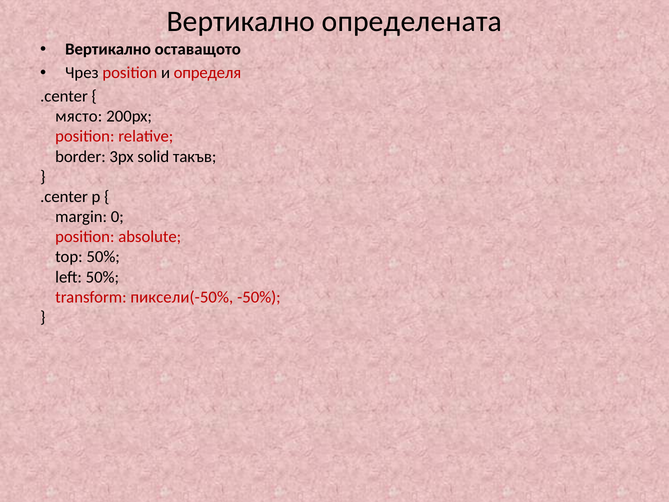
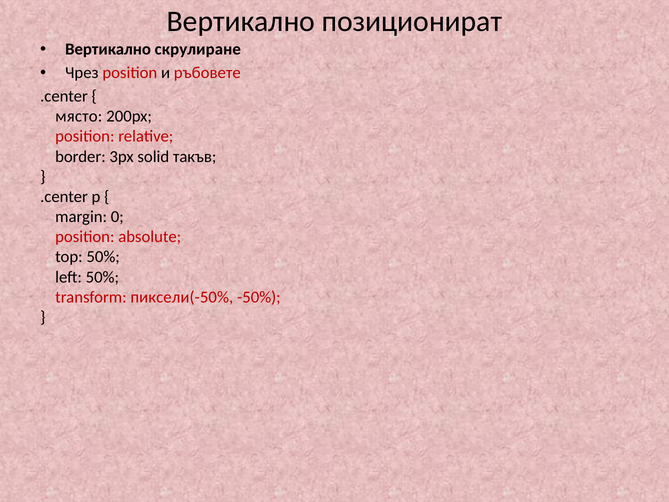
определената: определената -> позиционират
оставащото: оставащото -> скрулиране
определя: определя -> ръбовете
